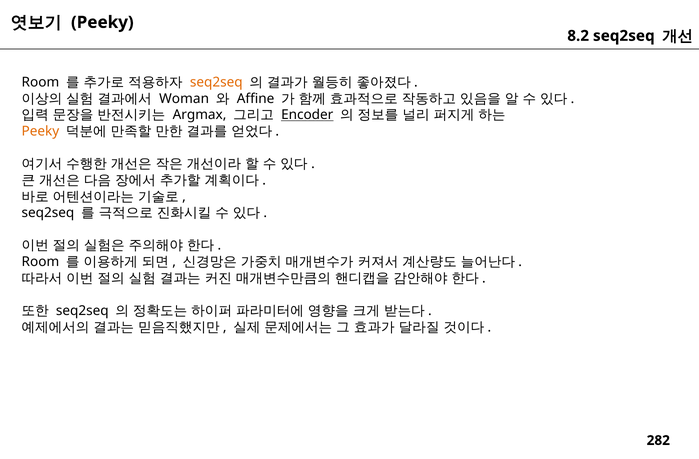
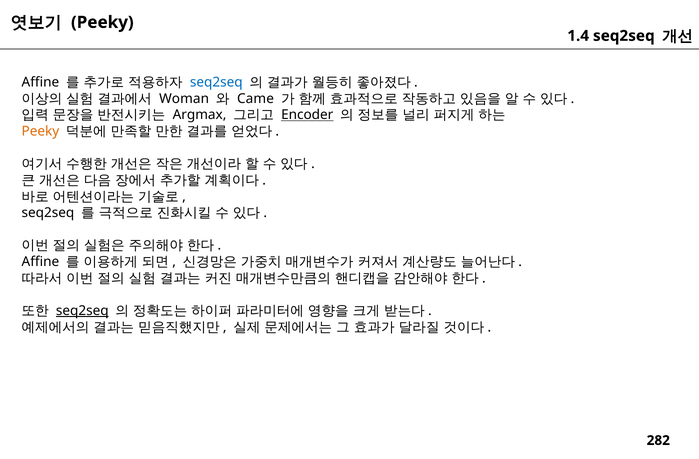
8.2: 8.2 -> 1.4
Room at (40, 82): Room -> Affine
seq2seq at (216, 82) colour: orange -> blue
Affine: Affine -> Came
Room at (40, 262): Room -> Affine
seq2seq at (82, 311) underline: none -> present
